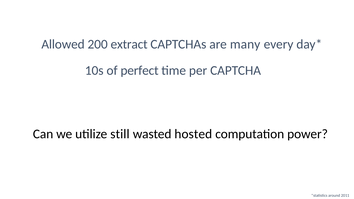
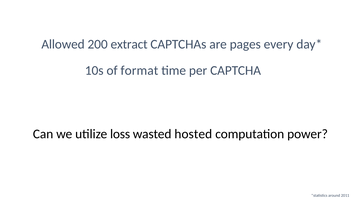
many: many -> pages
perfect: perfect -> format
still: still -> loss
